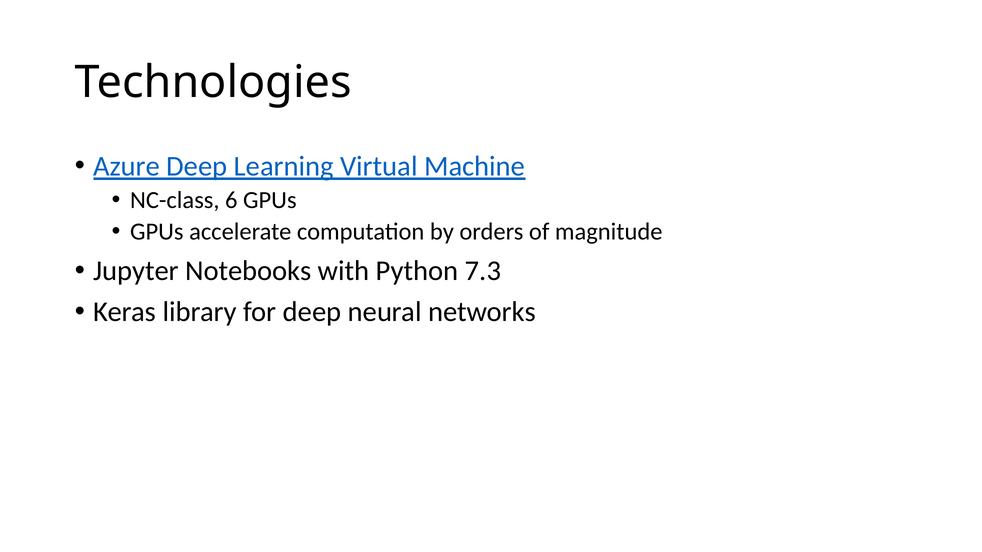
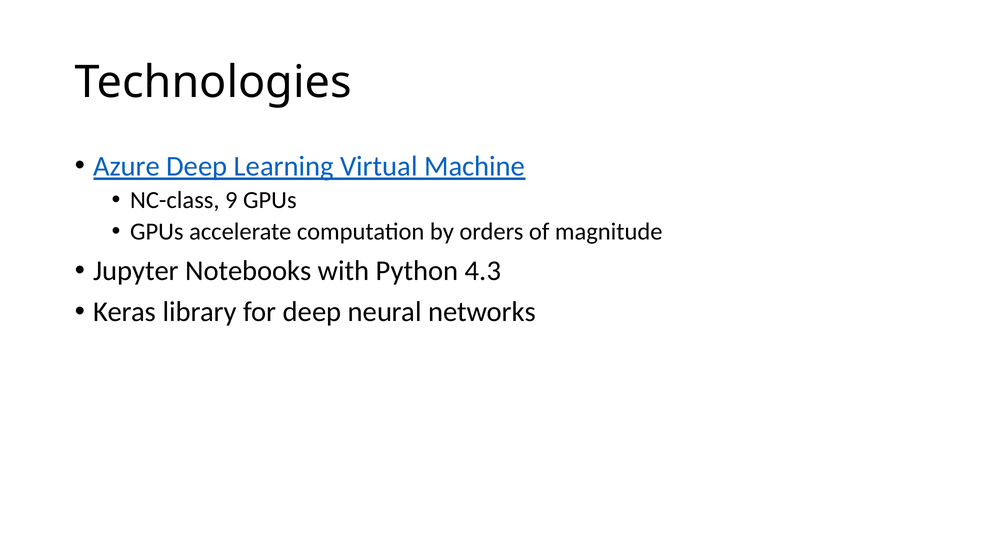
6: 6 -> 9
7.3: 7.3 -> 4.3
